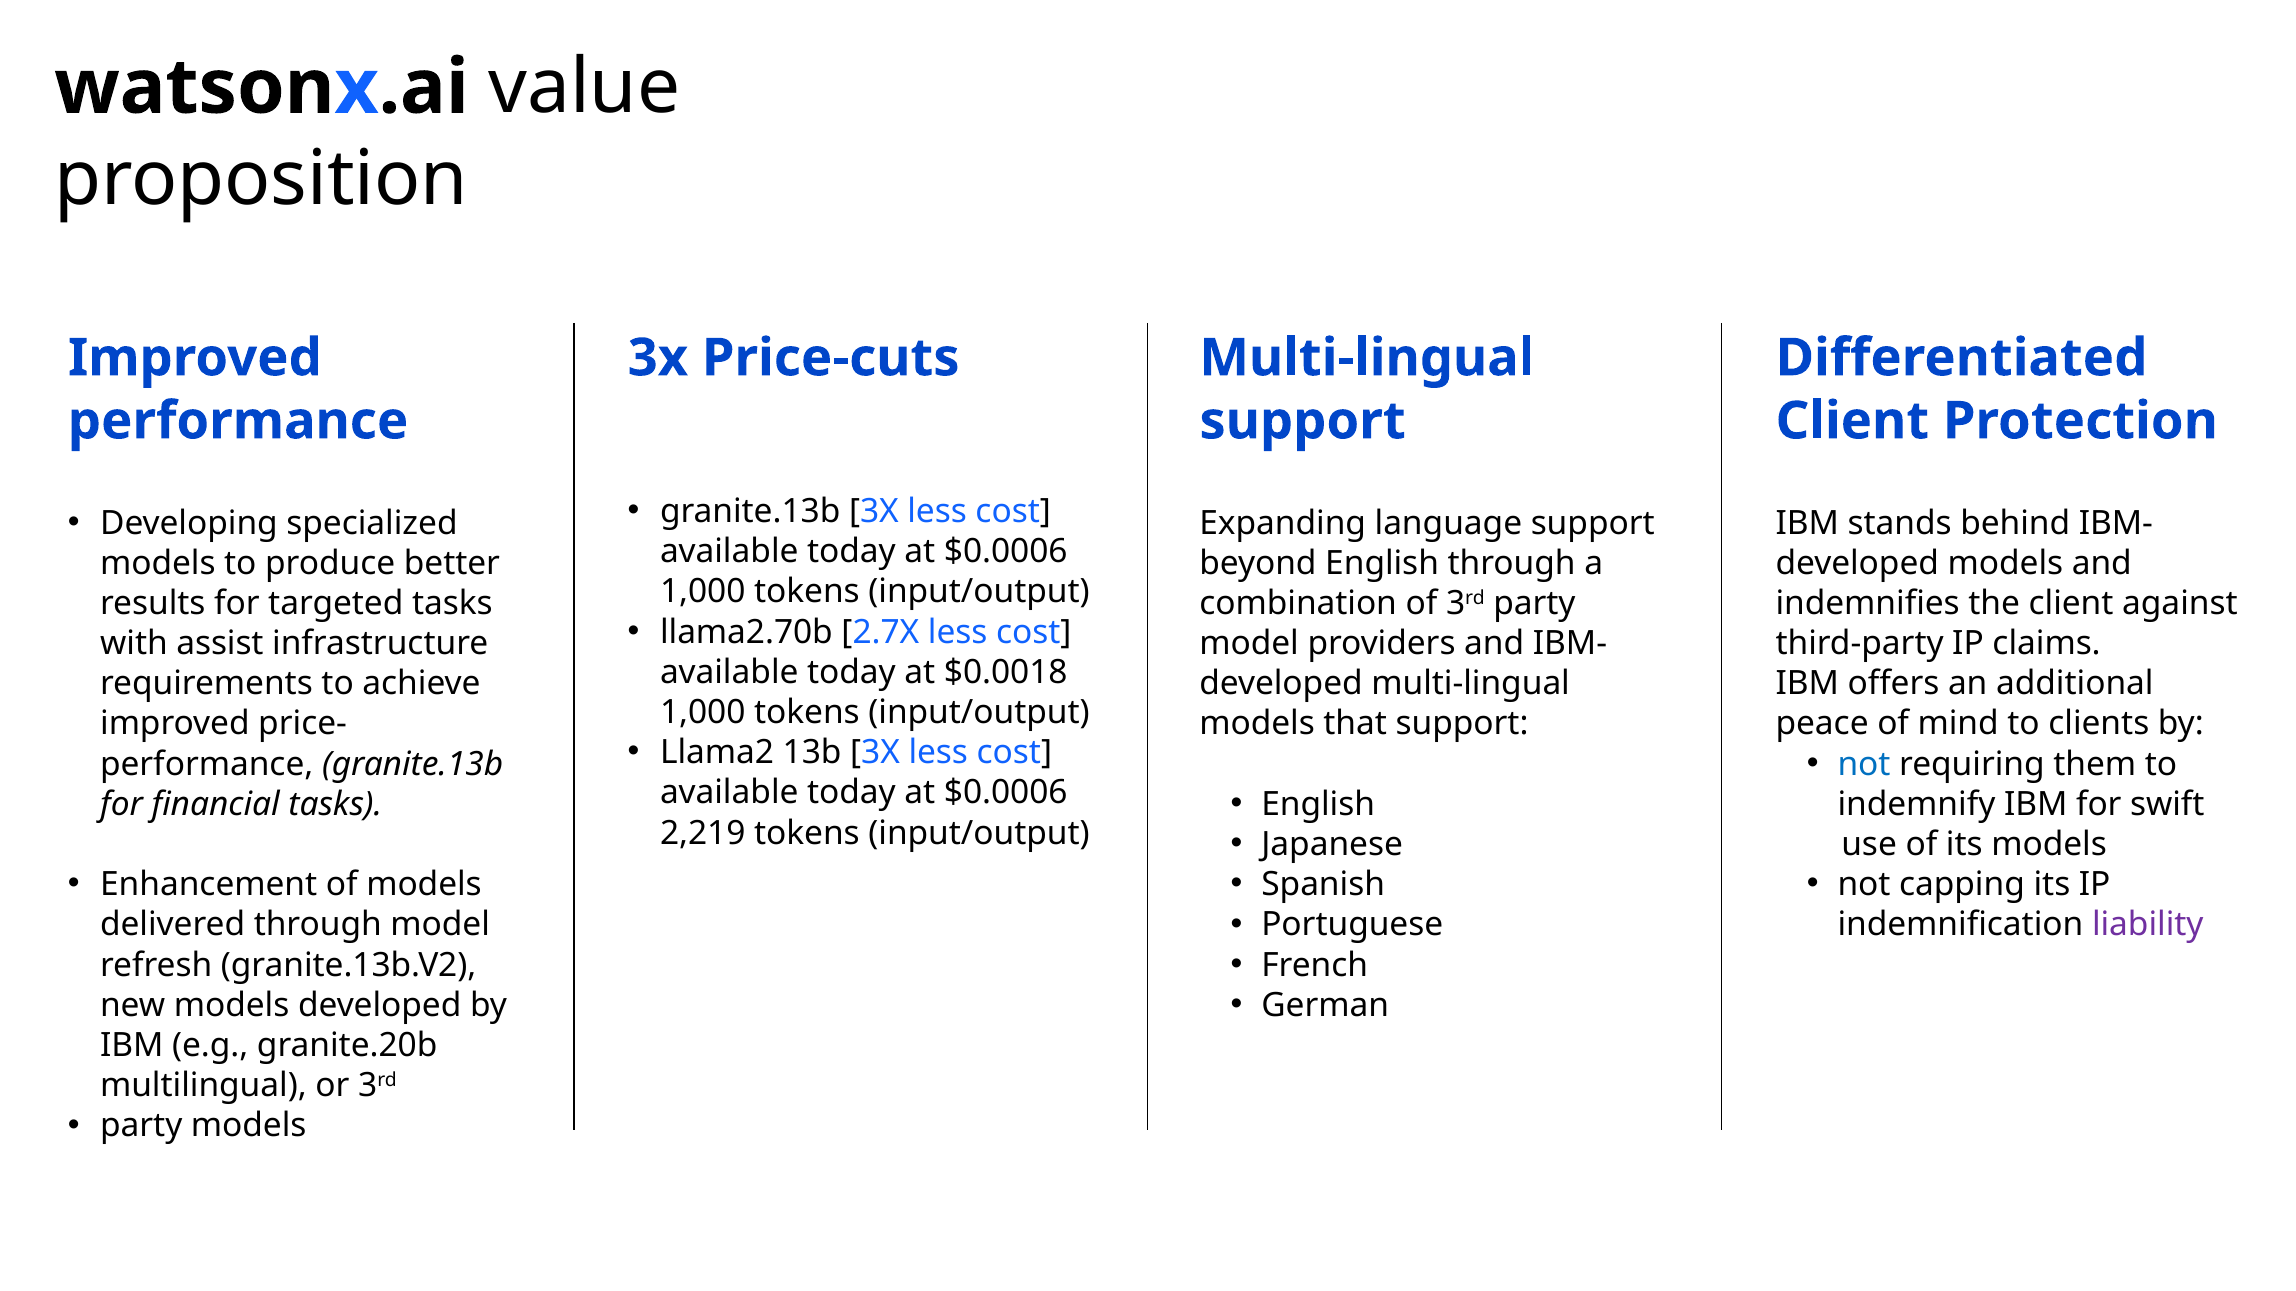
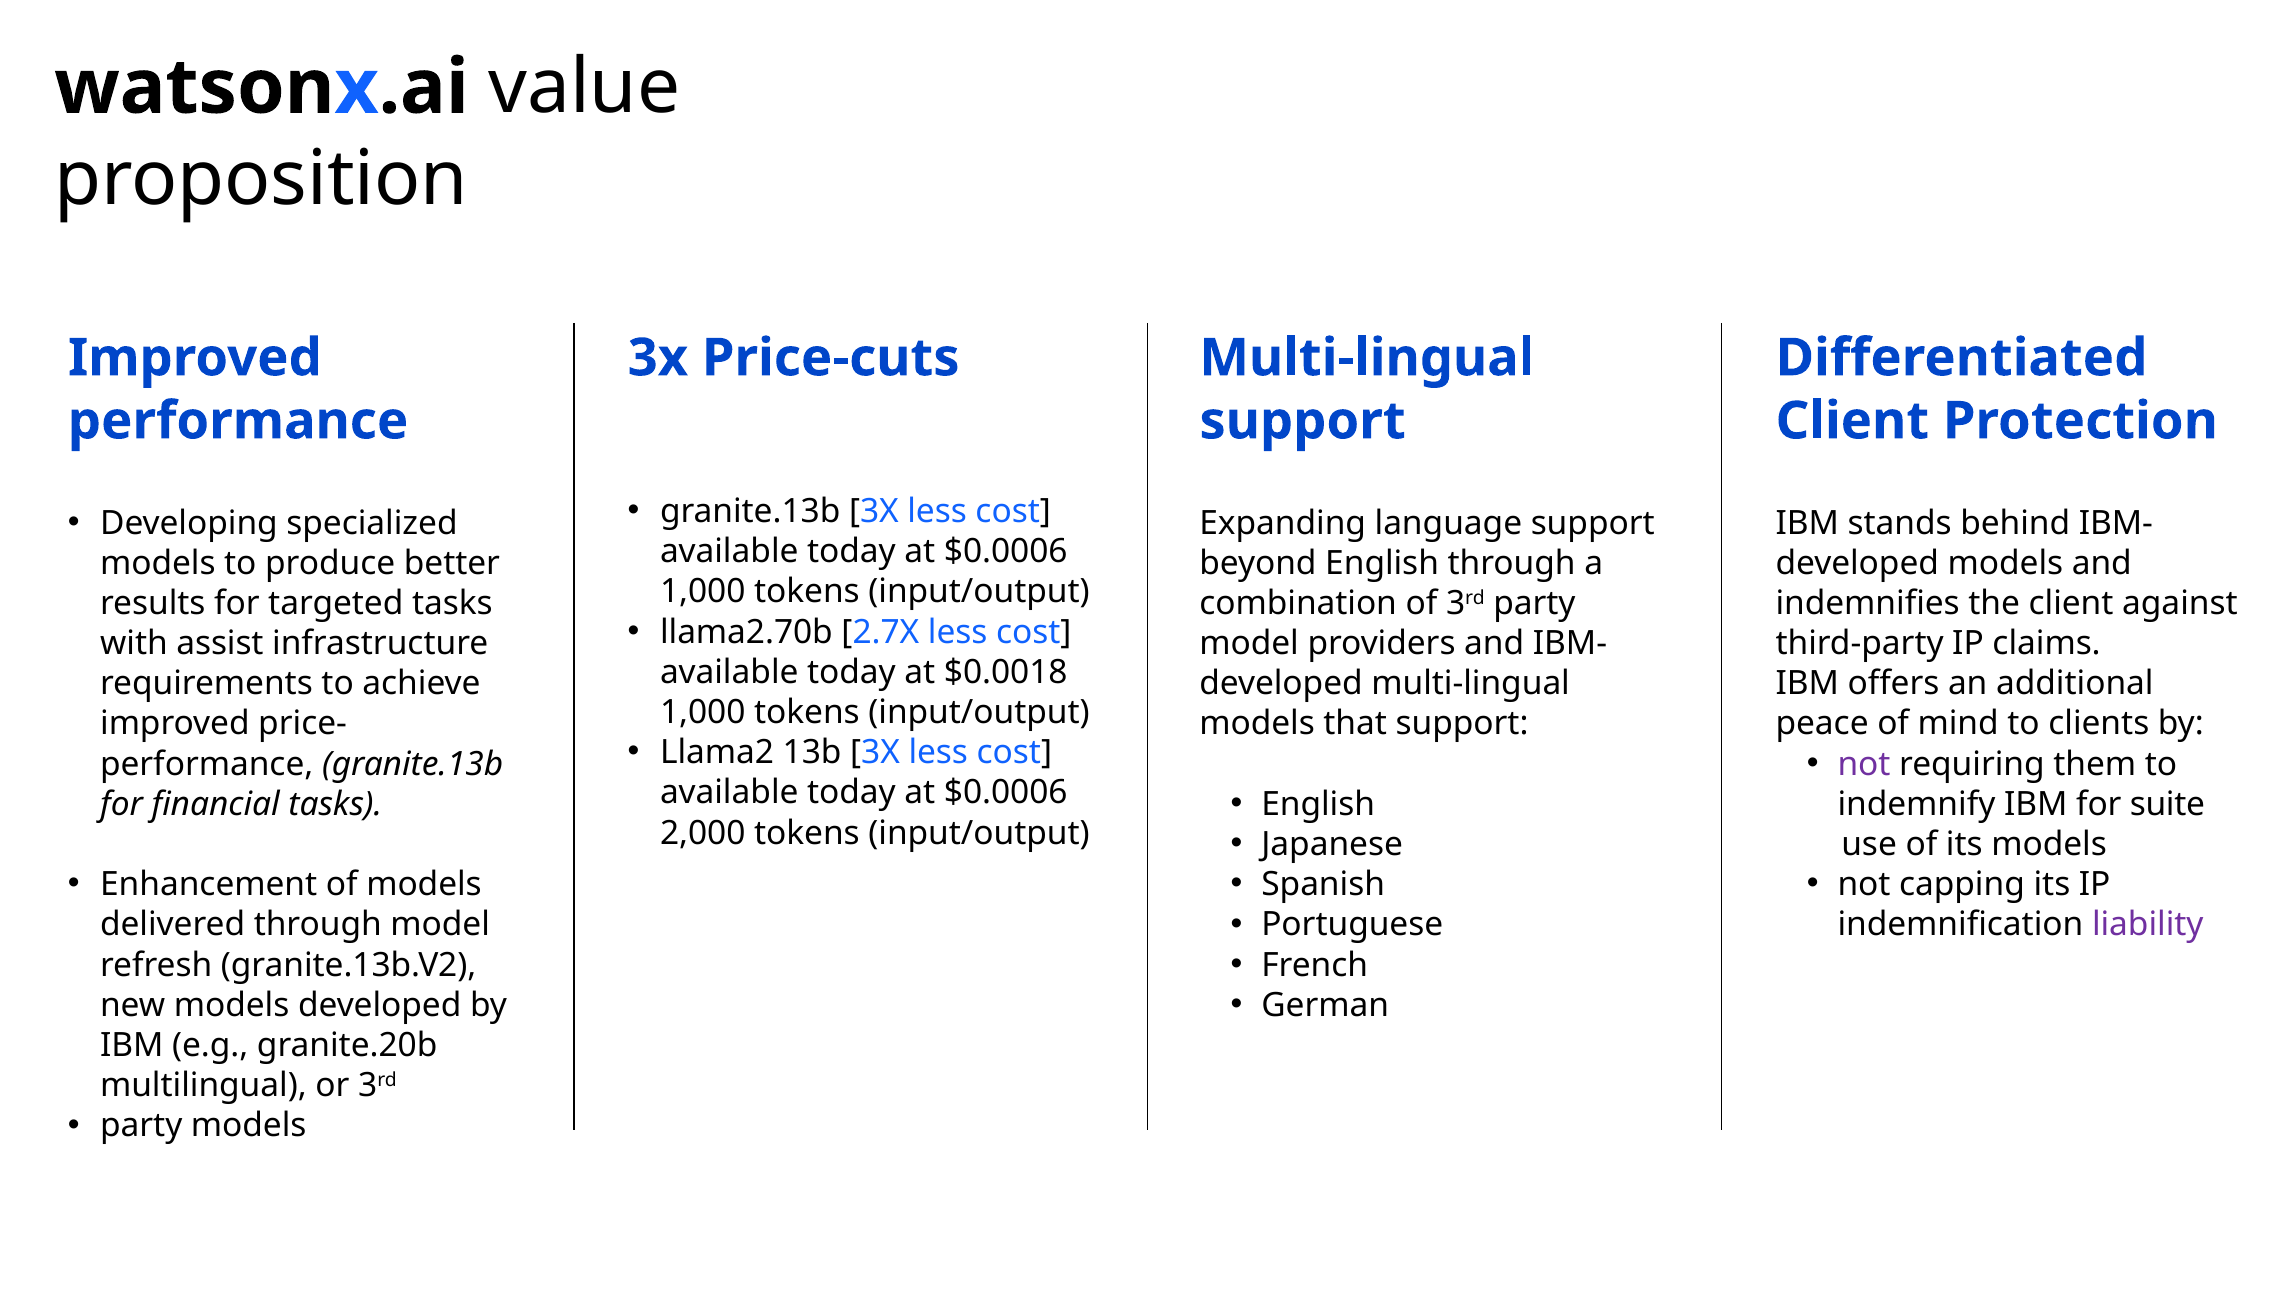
not at (1864, 764) colour: blue -> purple
swift: swift -> suite
2,219: 2,219 -> 2,000
